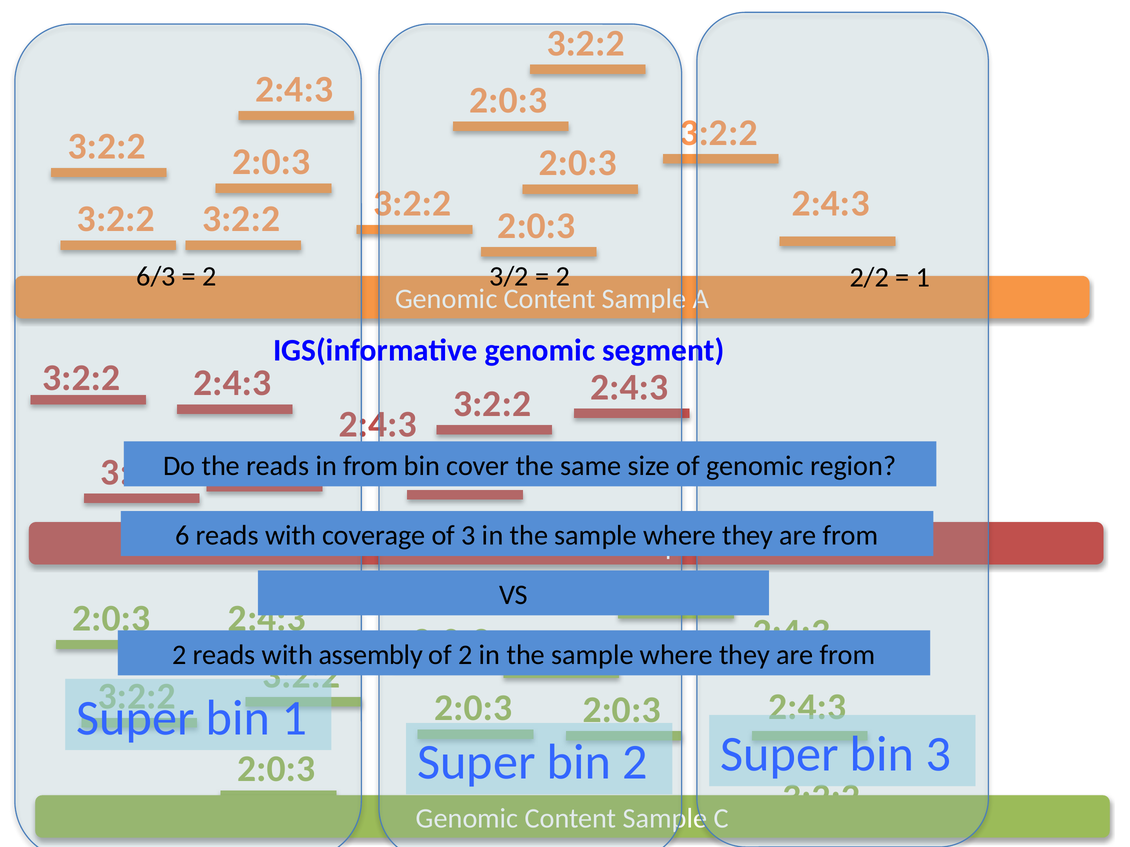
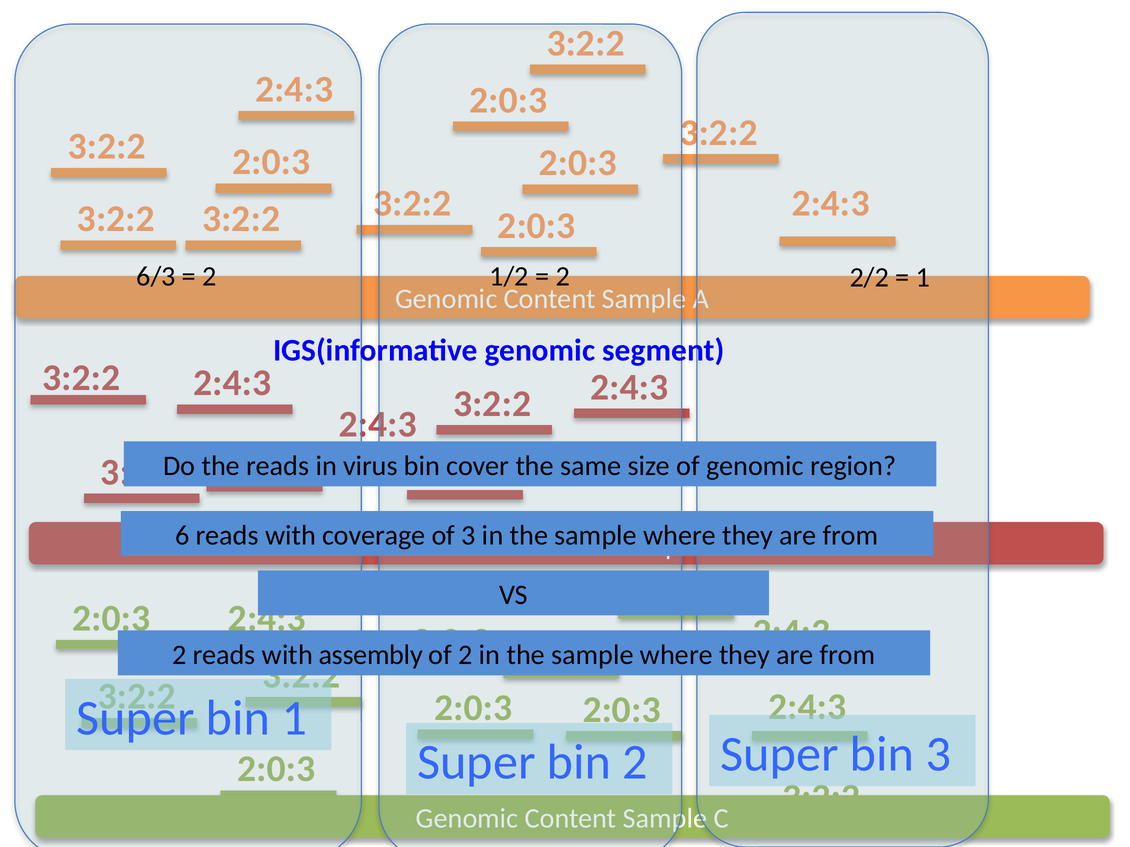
3/2: 3/2 -> 1/2
in from: from -> virus
